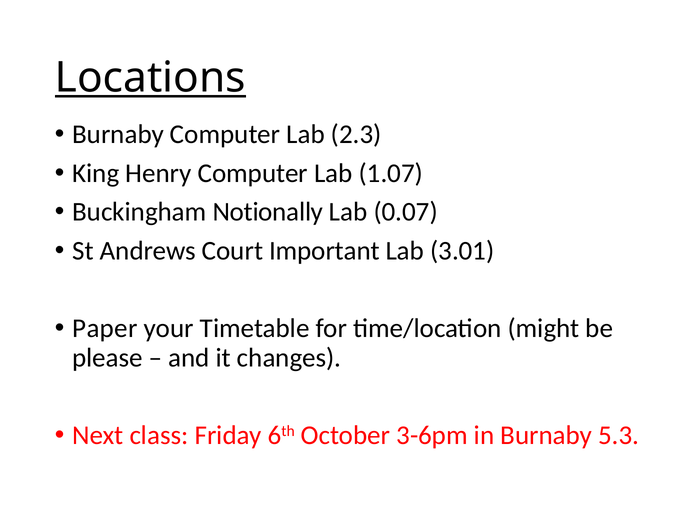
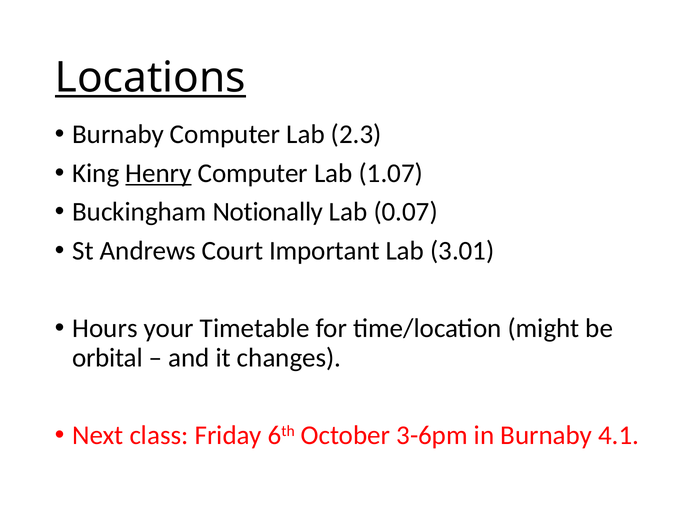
Henry underline: none -> present
Paper: Paper -> Hours
please: please -> orbital
5.3: 5.3 -> 4.1
